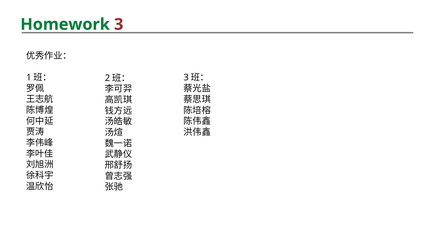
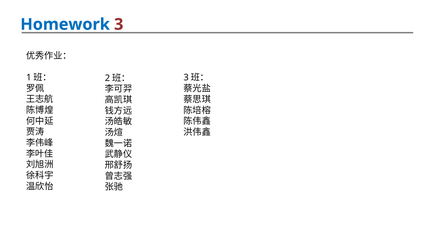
Homework colour: green -> blue
